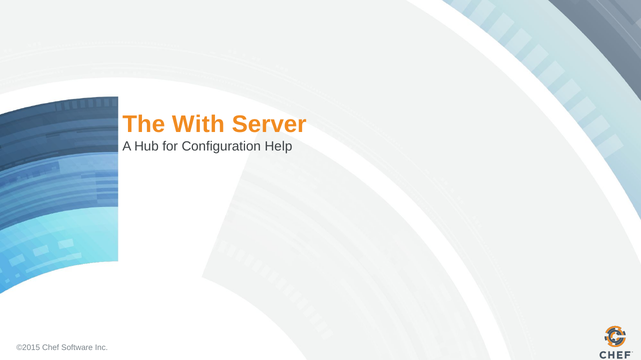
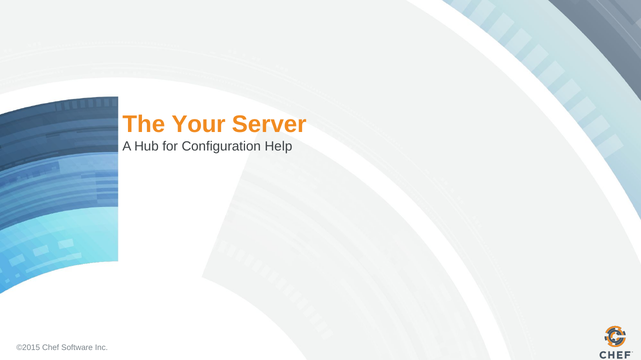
With: With -> Your
